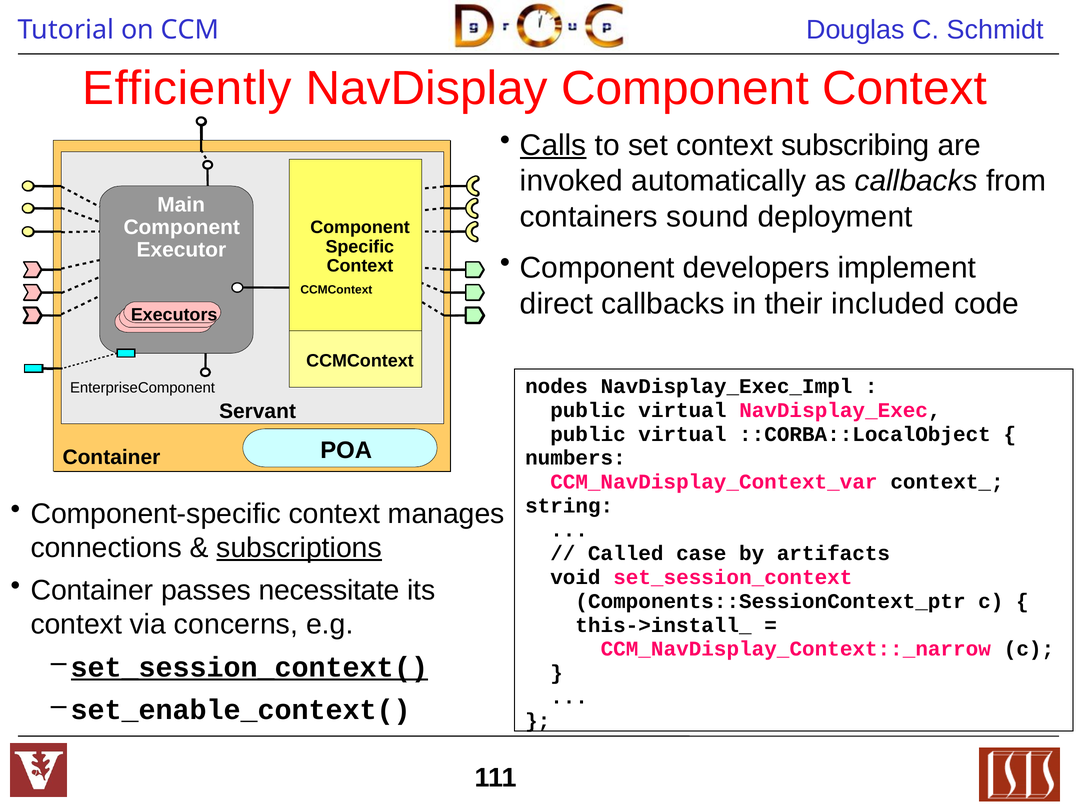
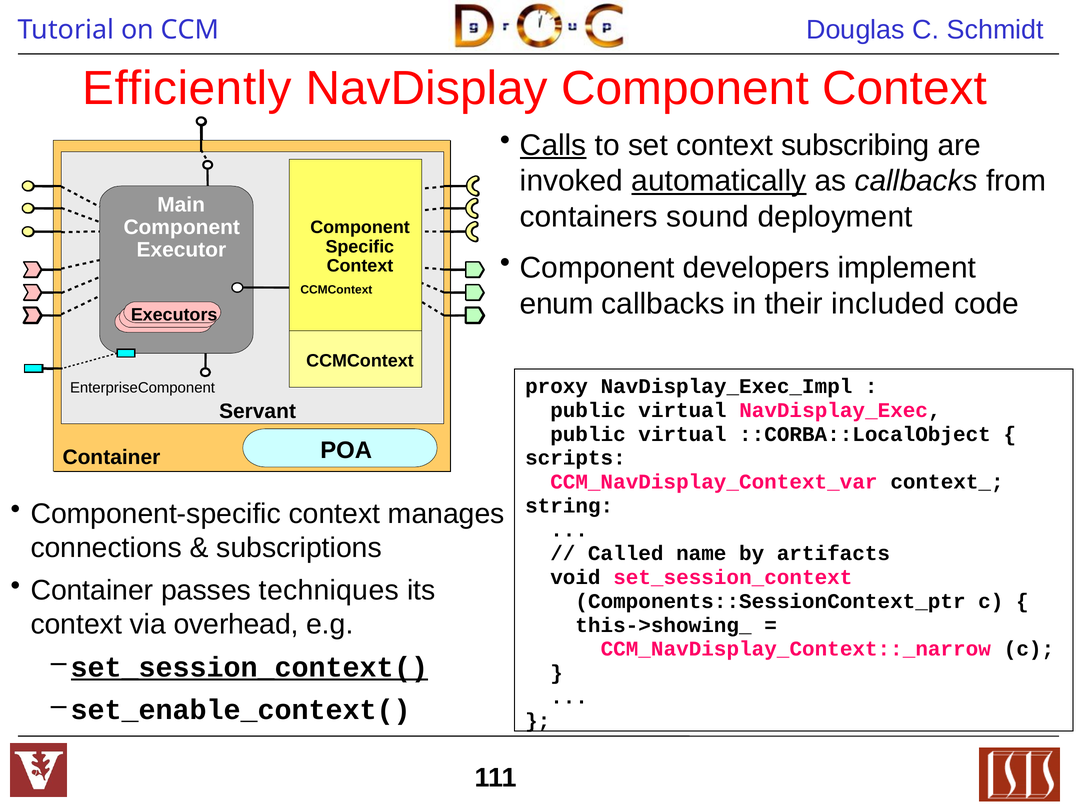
automatically underline: none -> present
direct: direct -> enum
nodes: nodes -> proxy
numbers: numbers -> scripts
subscriptions underline: present -> none
case: case -> name
necessitate: necessitate -> techniques
concerns: concerns -> overhead
this->install_: this->install_ -> this->showing_
